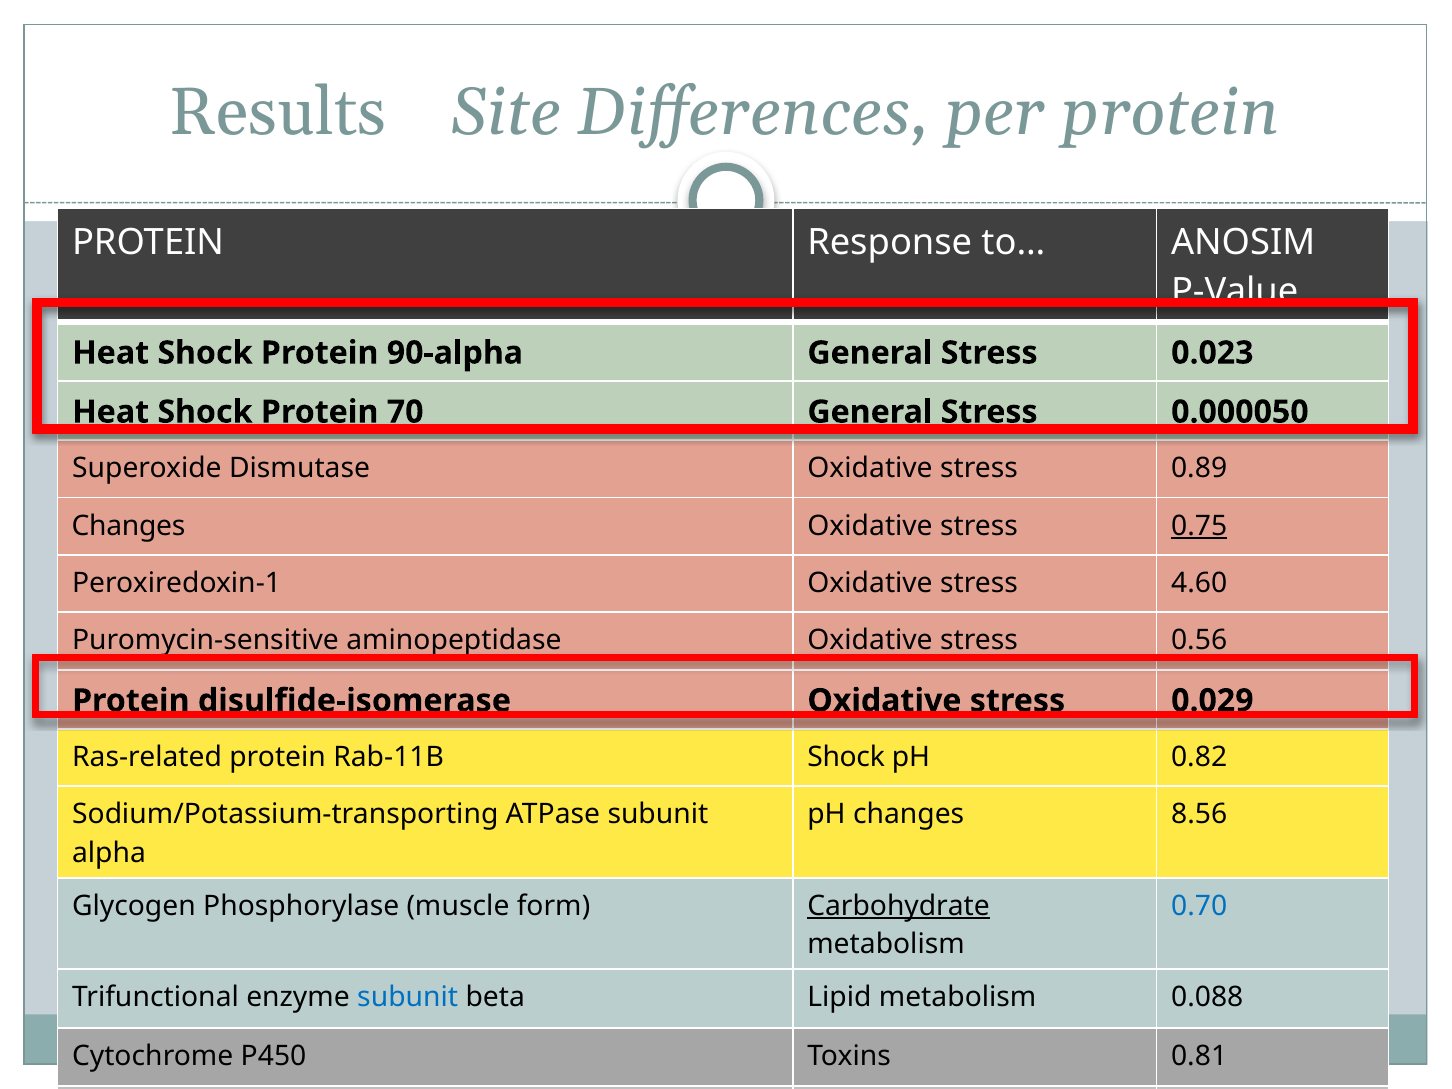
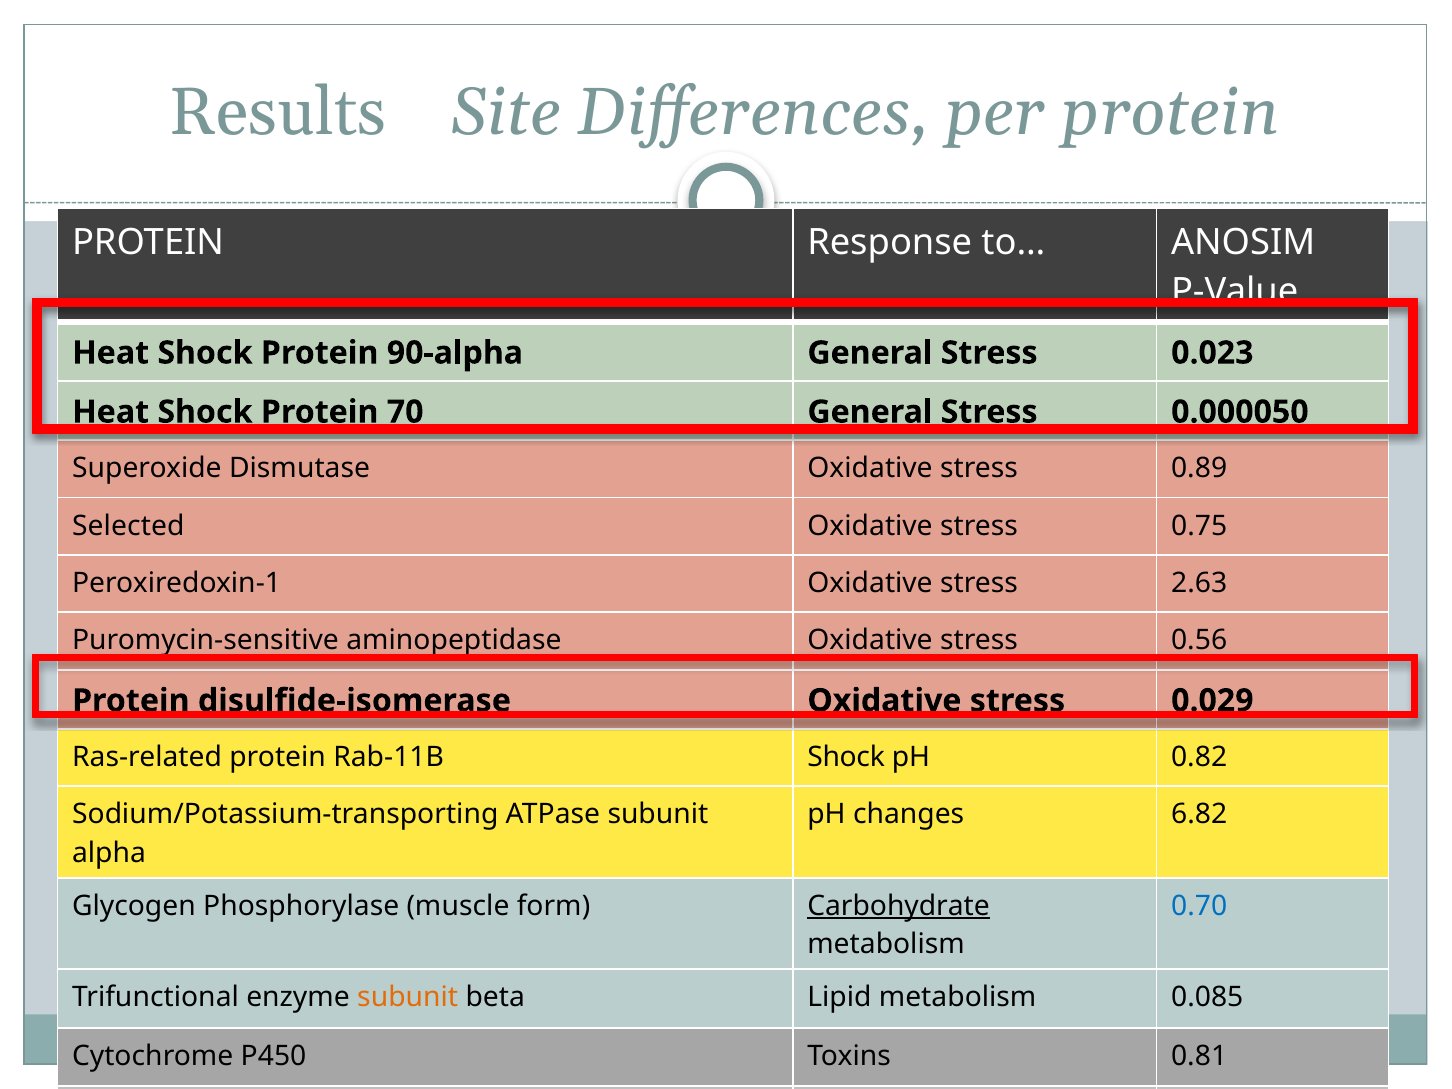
Changes at (128, 526): Changes -> Selected
0.75 underline: present -> none
4.60: 4.60 -> 2.63
8.56: 8.56 -> 6.82
subunit at (408, 997) colour: blue -> orange
0.088: 0.088 -> 0.085
